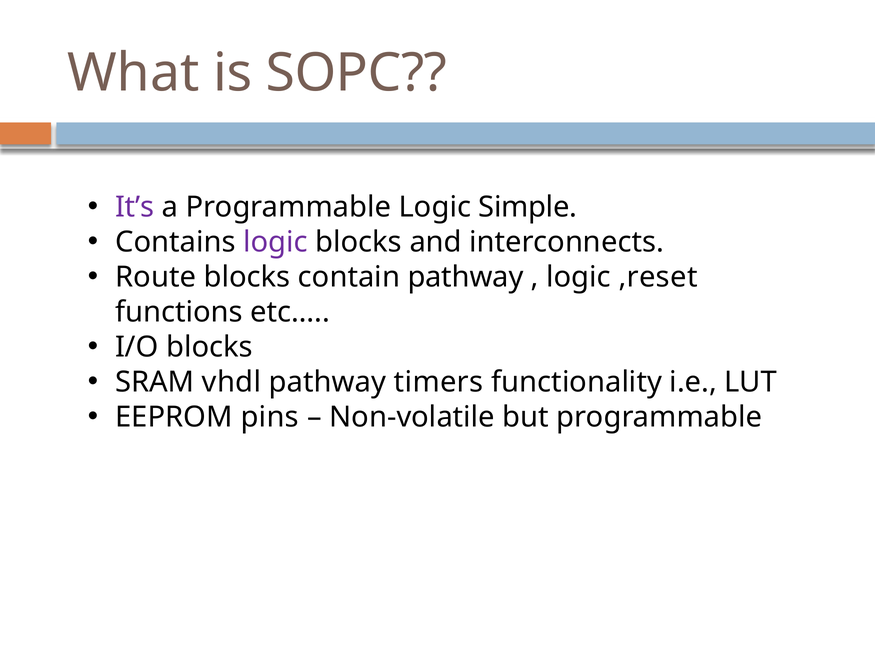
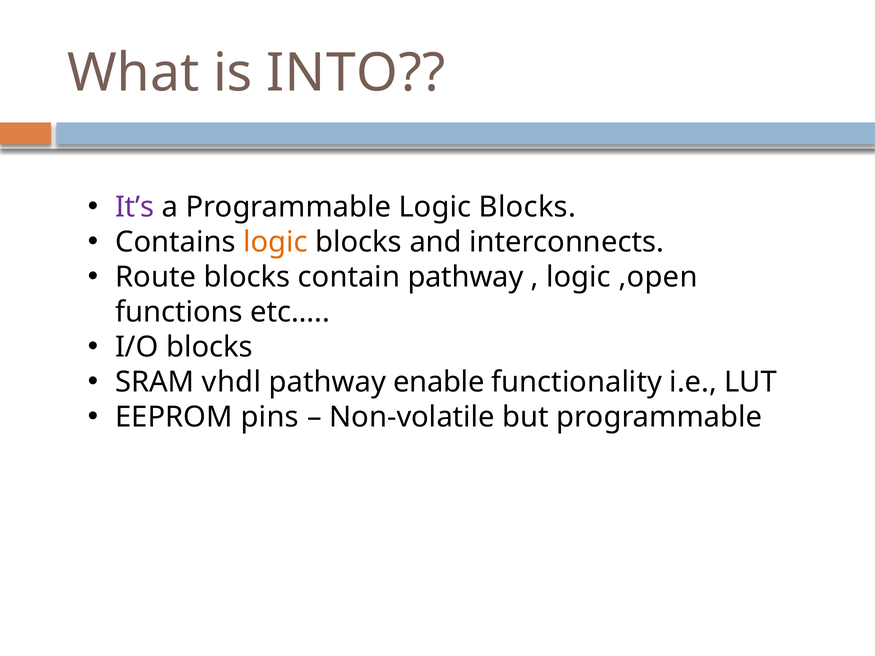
SOPC: SOPC -> INTO
Programmable Logic Simple: Simple -> Blocks
logic at (275, 242) colour: purple -> orange
,reset: ,reset -> ,open
timers: timers -> enable
